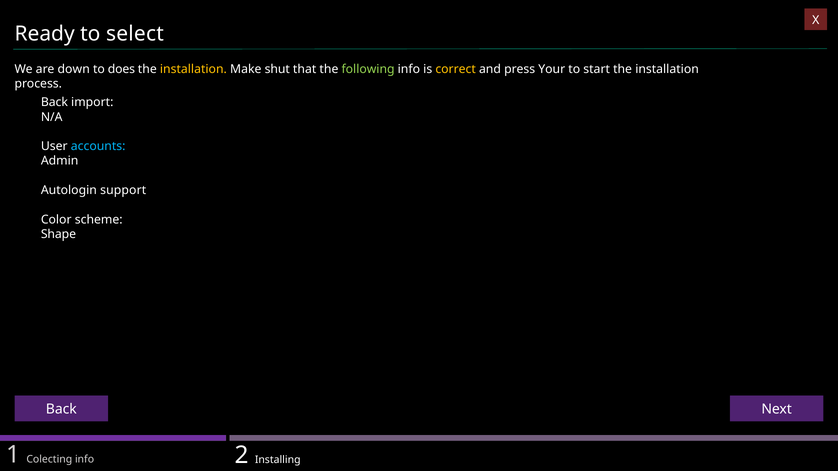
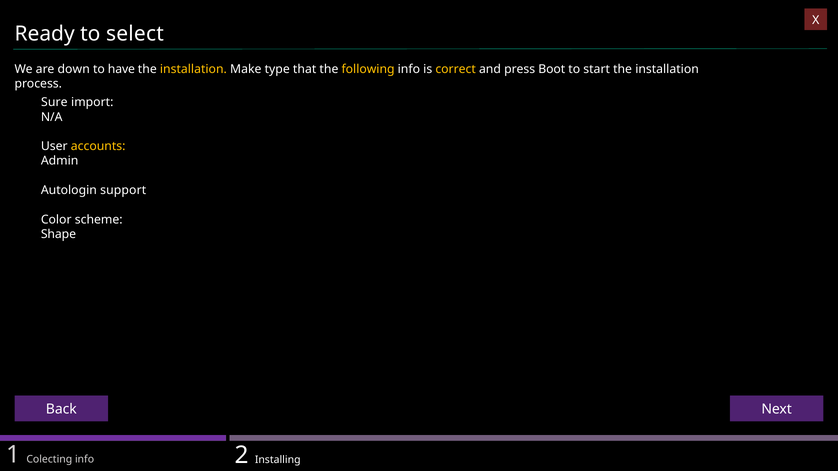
does: does -> have
shut: shut -> type
following colour: light green -> yellow
Your: Your -> Boot
Back at (54, 102): Back -> Sure
accounts colour: light blue -> yellow
